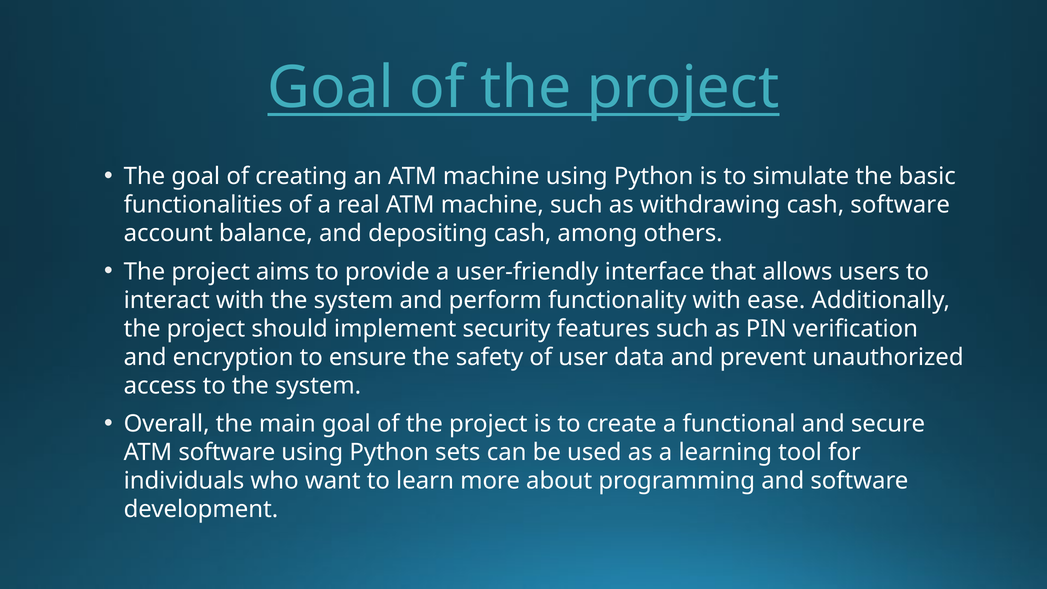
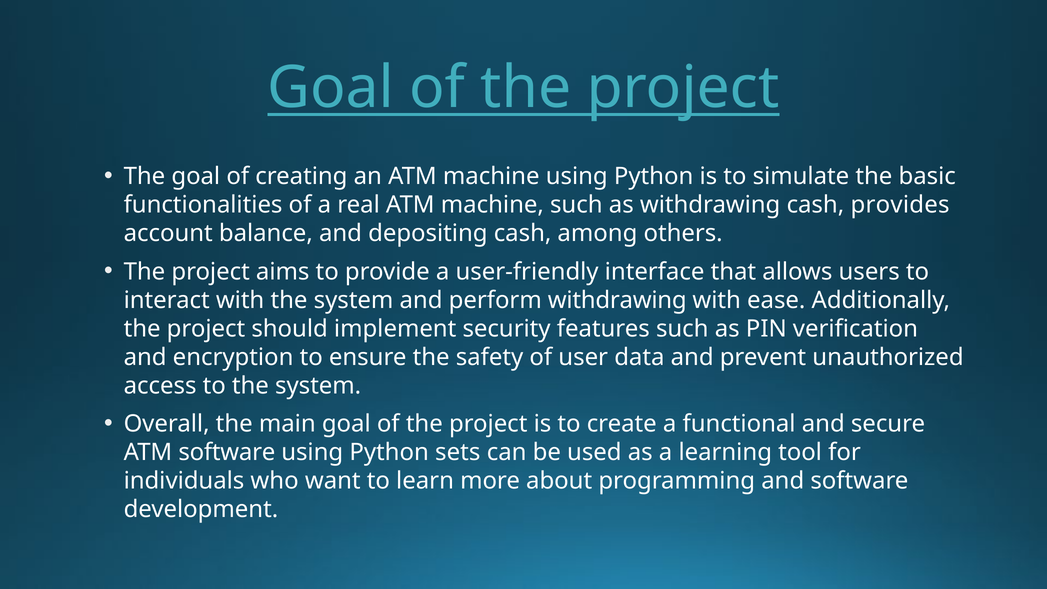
cash software: software -> provides
perform functionality: functionality -> withdrawing
